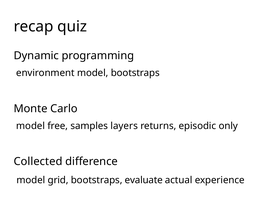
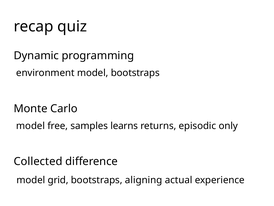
layers: layers -> learns
evaluate: evaluate -> aligning
